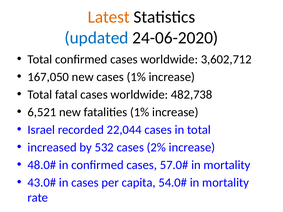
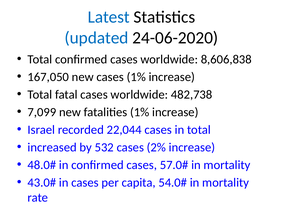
Latest colour: orange -> blue
3,602,712: 3,602,712 -> 8,606,838
6,521: 6,521 -> 7,099
